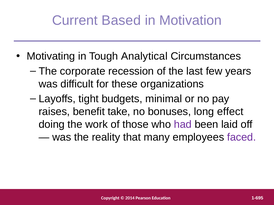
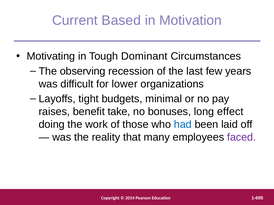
Analytical: Analytical -> Dominant
corporate: corporate -> observing
these: these -> lower
had colour: purple -> blue
